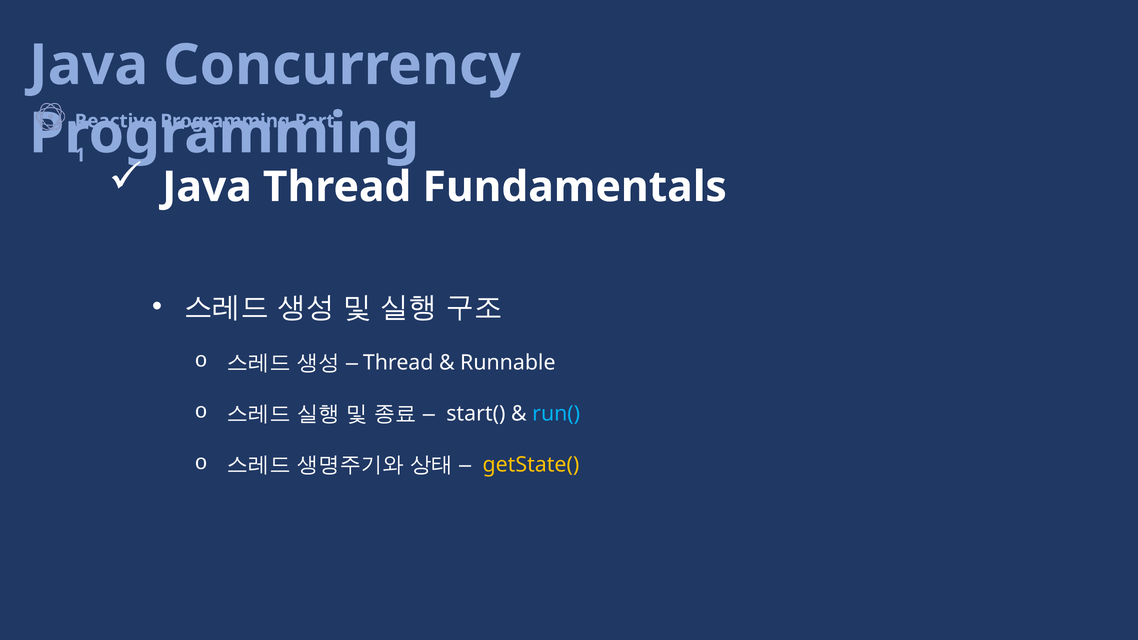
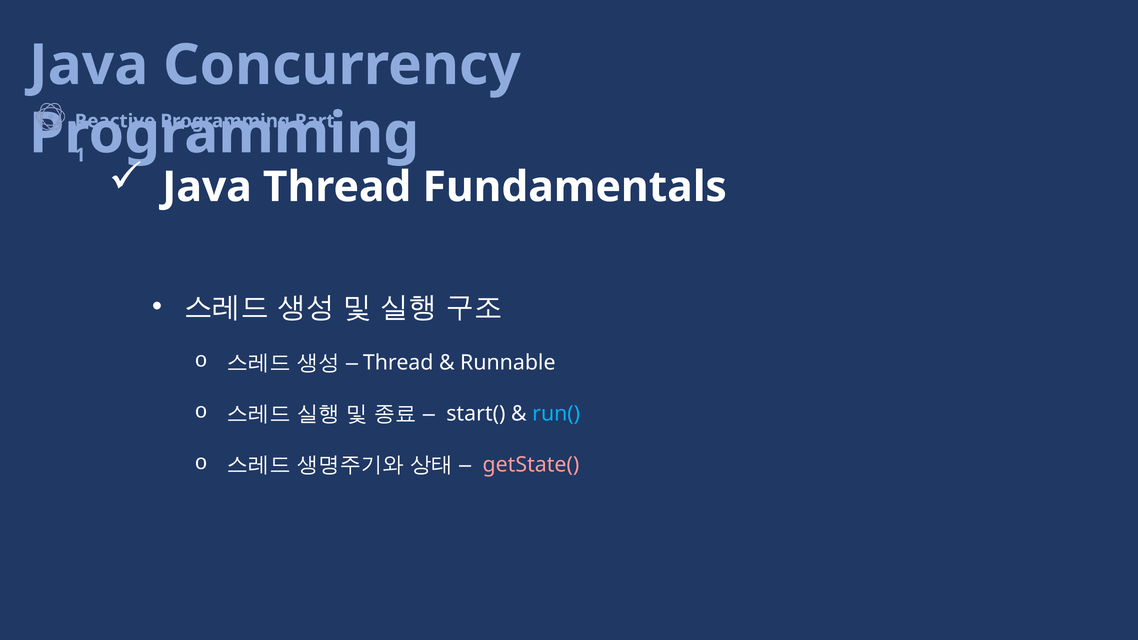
getState( colour: yellow -> pink
